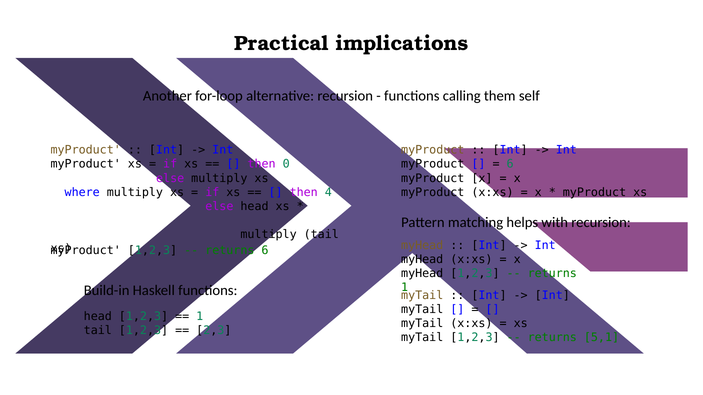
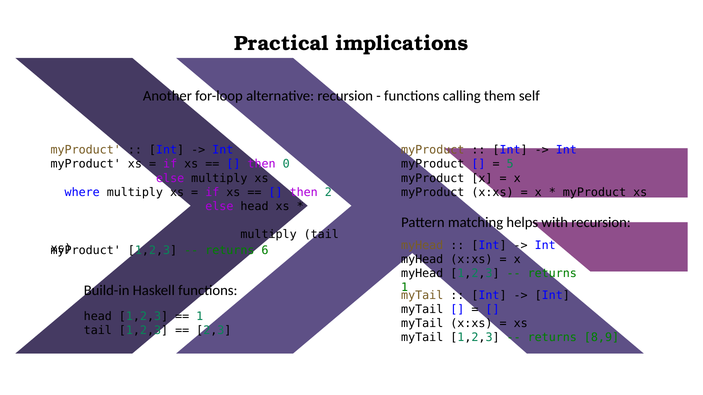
6 at (510, 164): 6 -> 5
4: 4 -> 2
5,1: 5,1 -> 8,9
